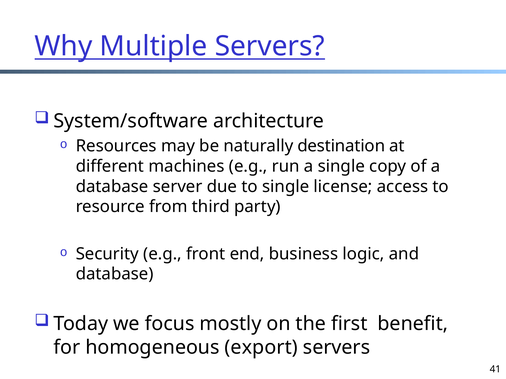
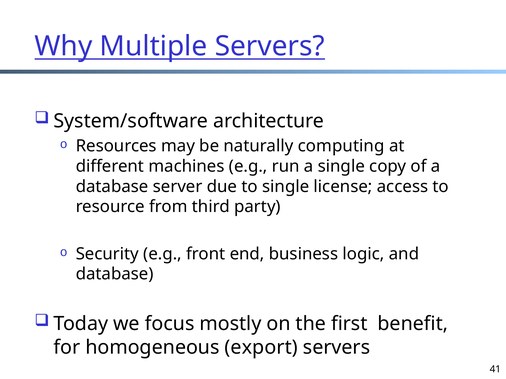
destination: destination -> computing
